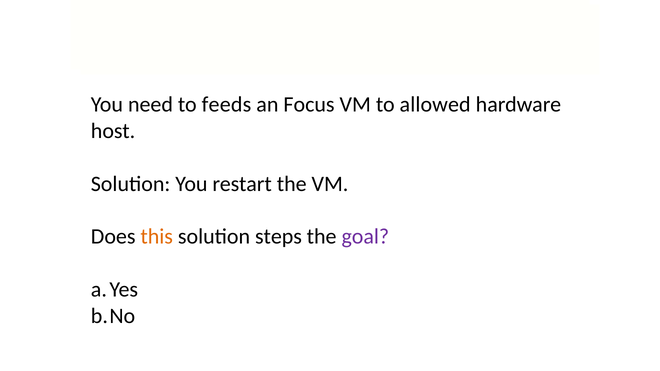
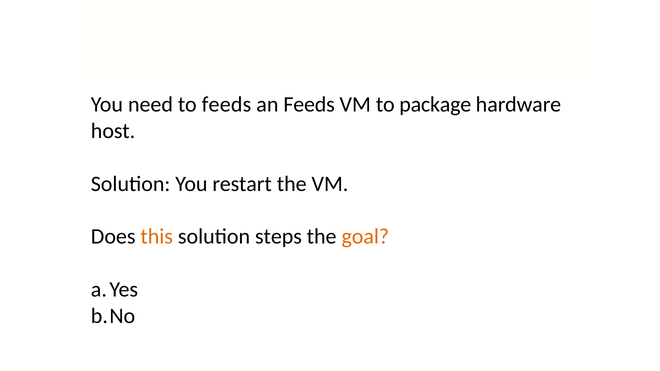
an Focus: Focus -> Feeds
allowed: allowed -> package
goal colour: purple -> orange
